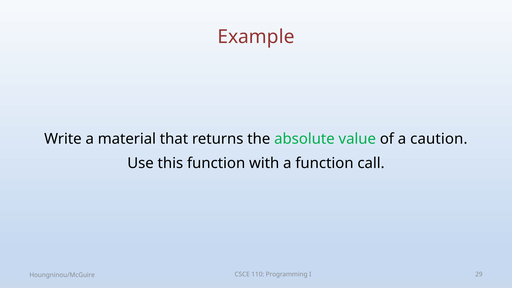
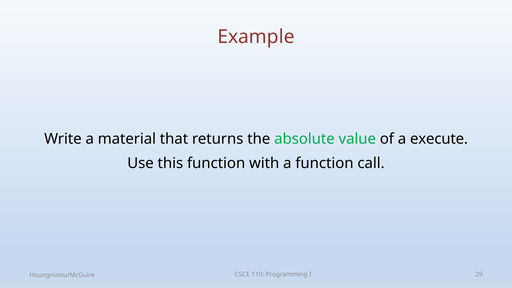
caution: caution -> execute
